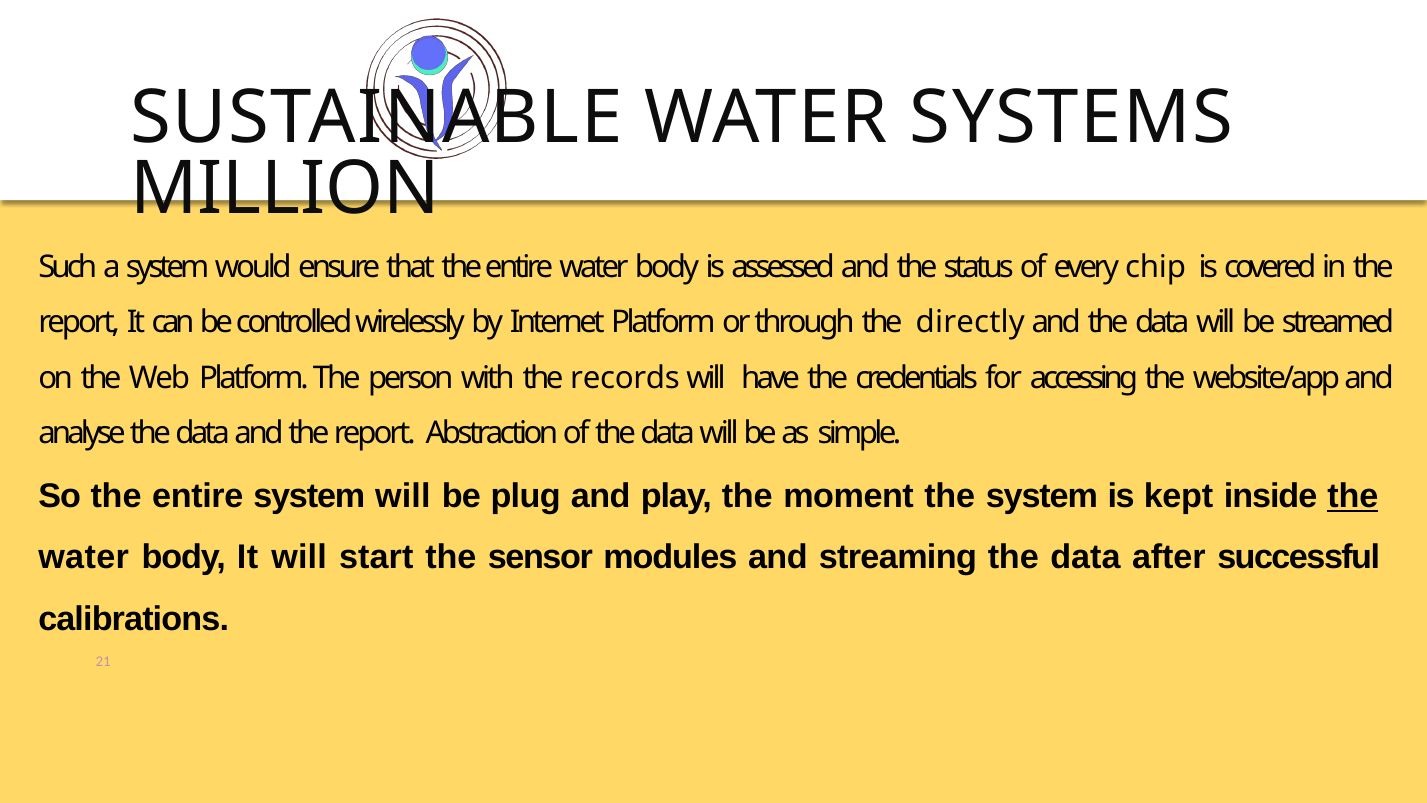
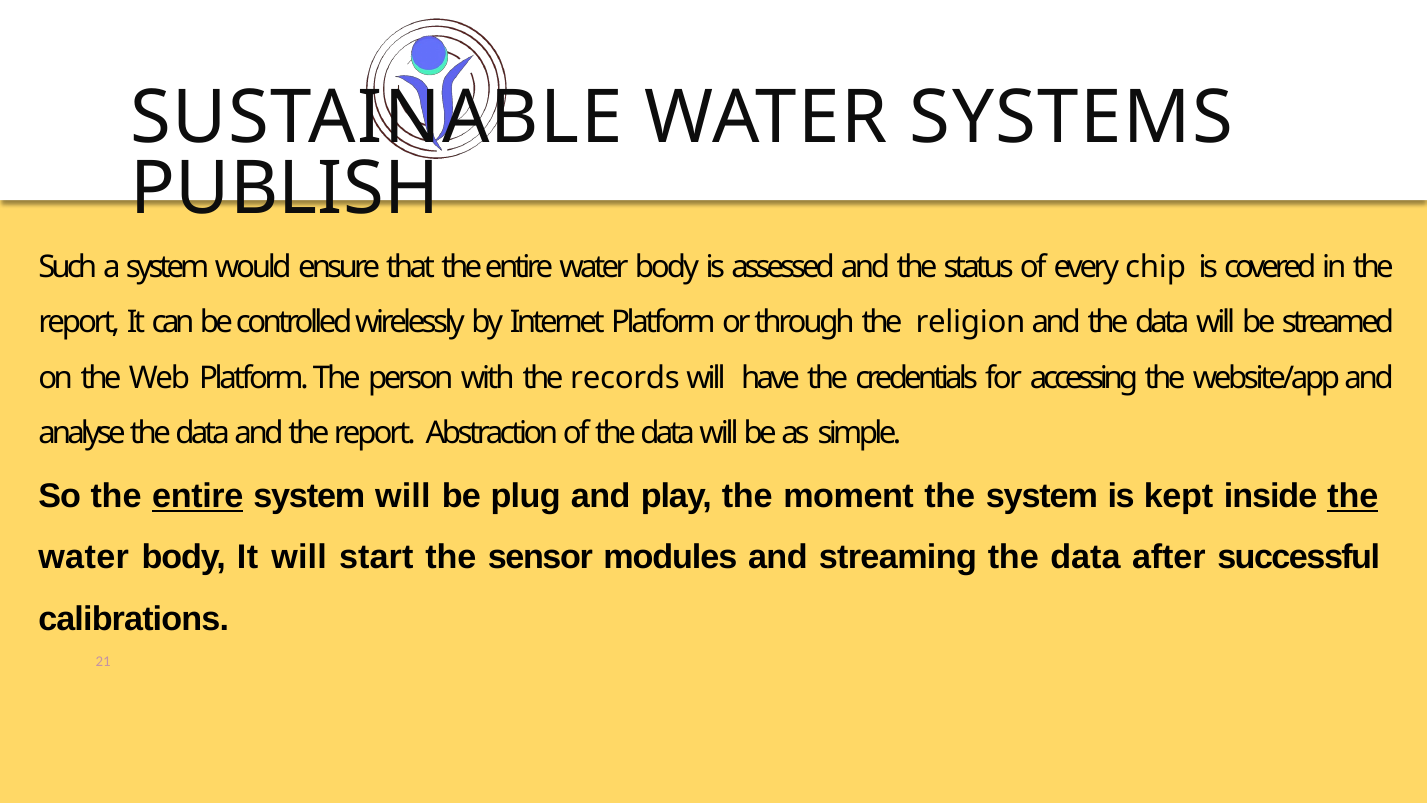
MILLION: MILLION -> PUBLISH
directly: directly -> religion
entire at (198, 496) underline: none -> present
